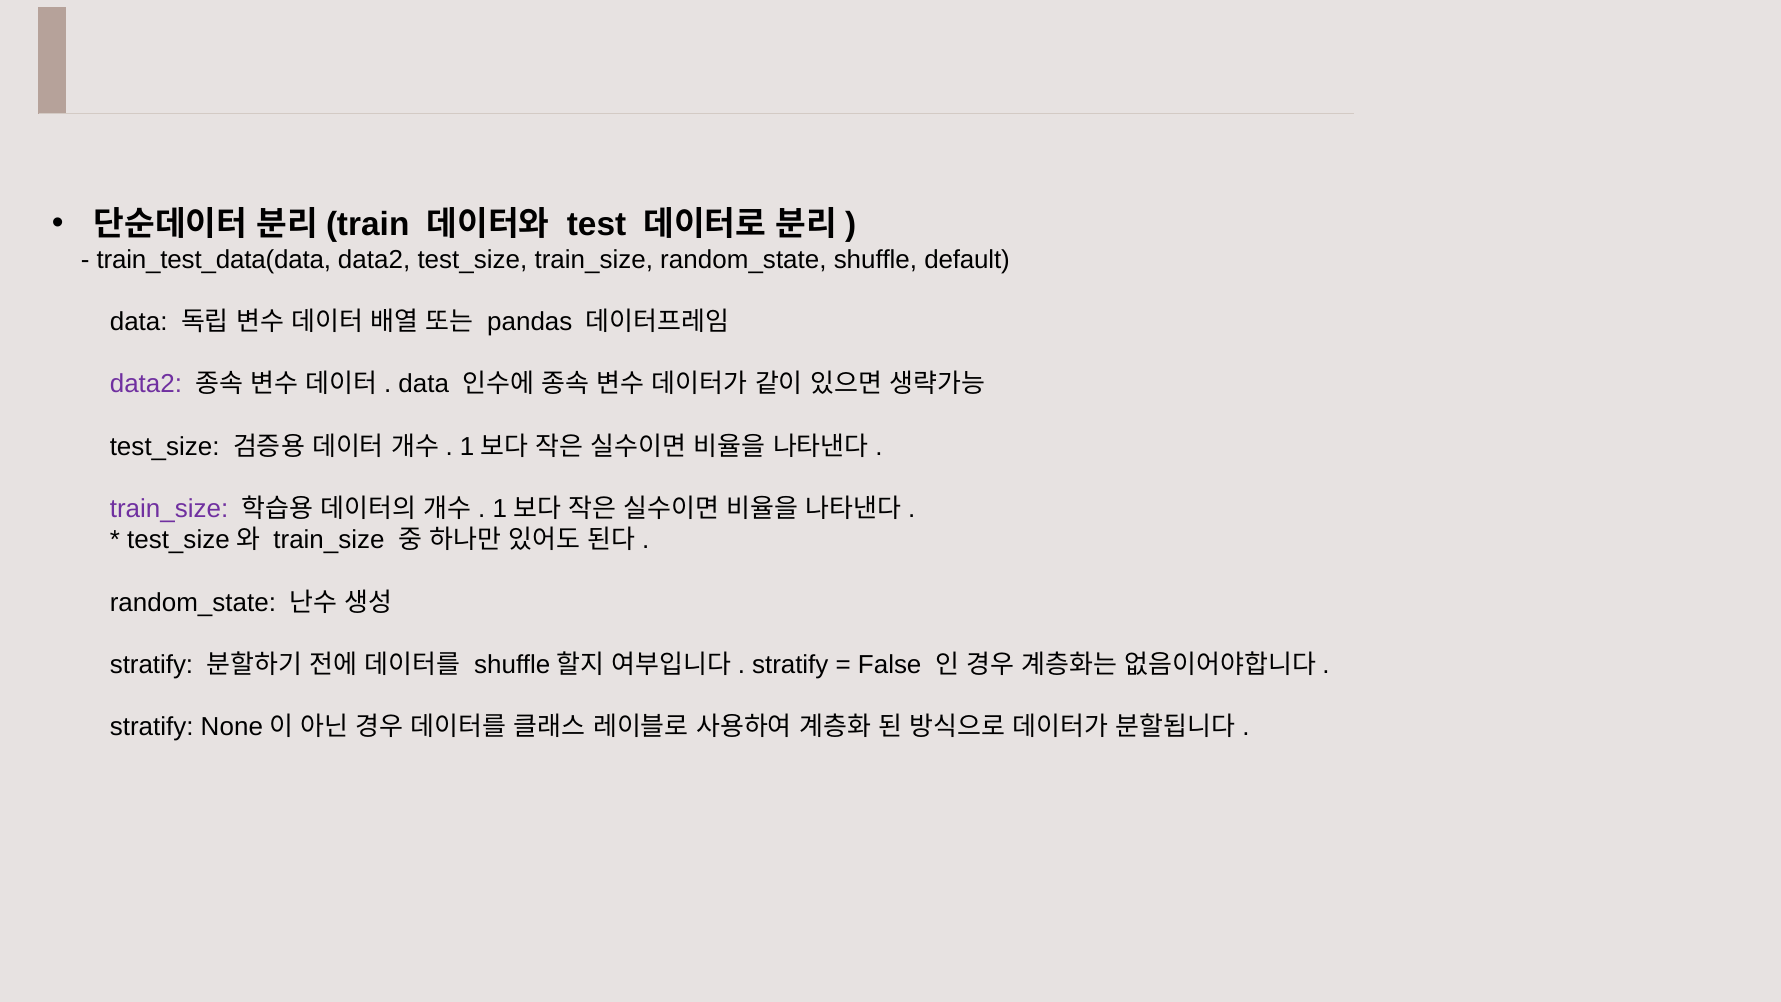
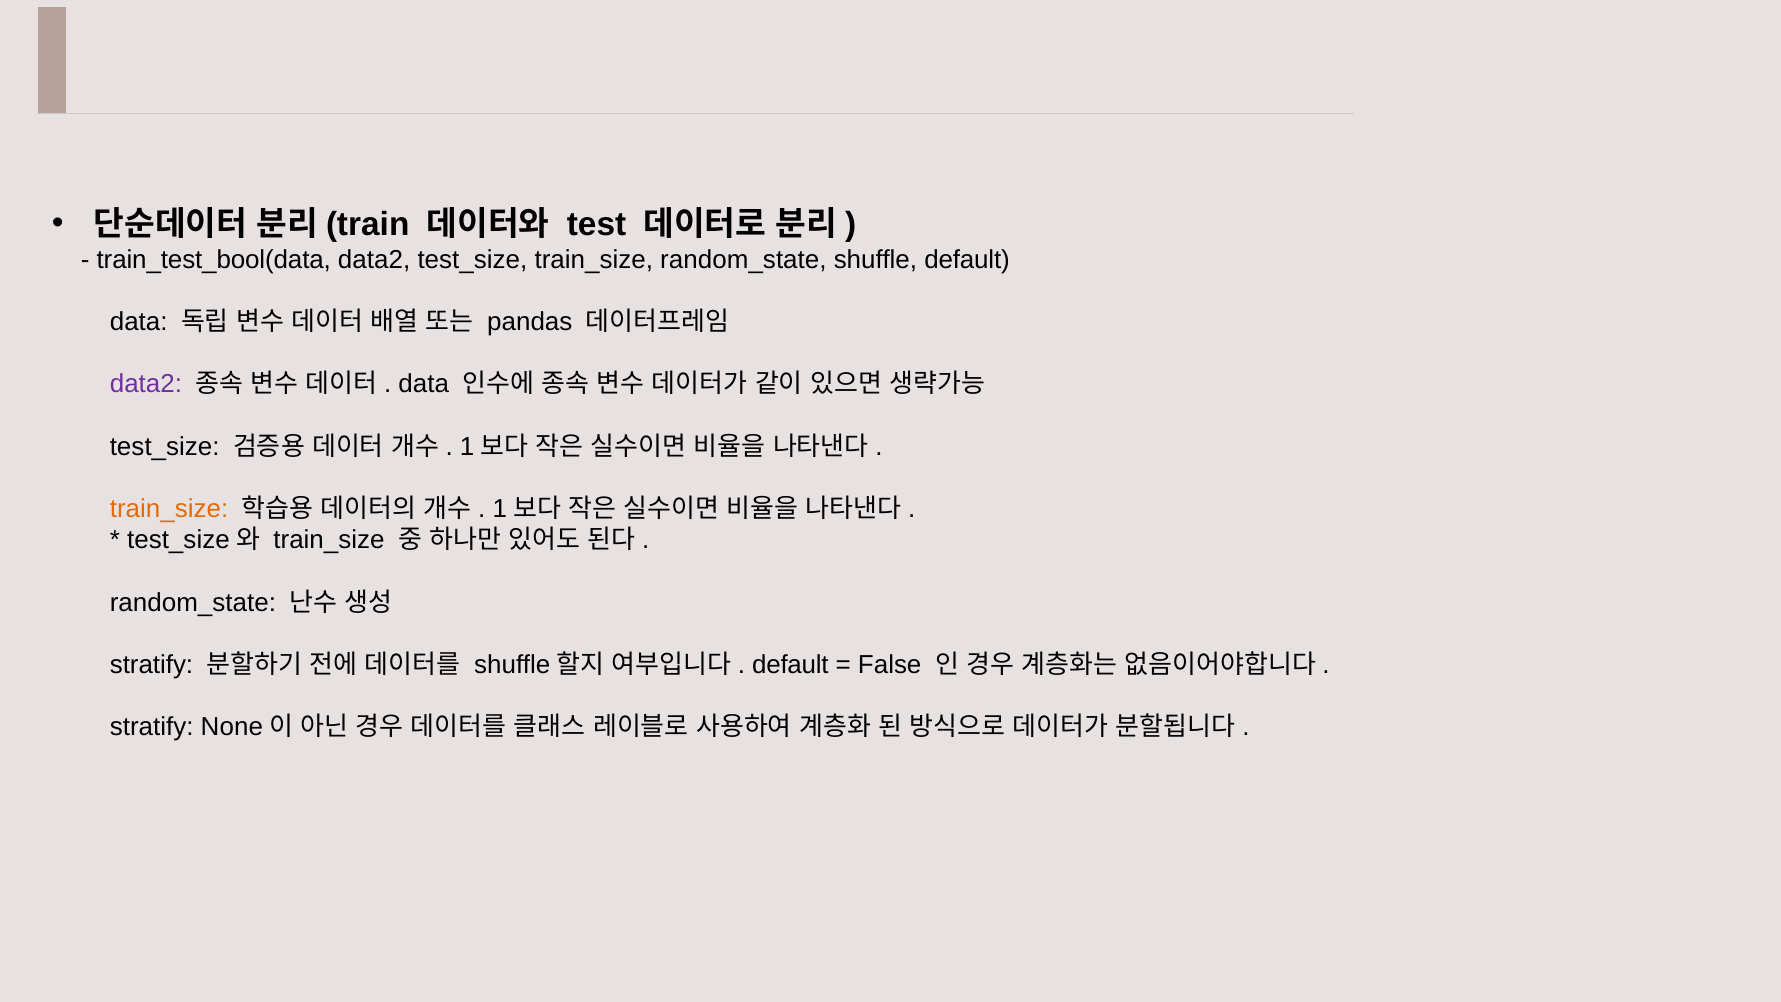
train_test_data(data: train_test_data(data -> train_test_bool(data
train_size at (169, 509) colour: purple -> orange
stratify at (790, 665): stratify -> default
